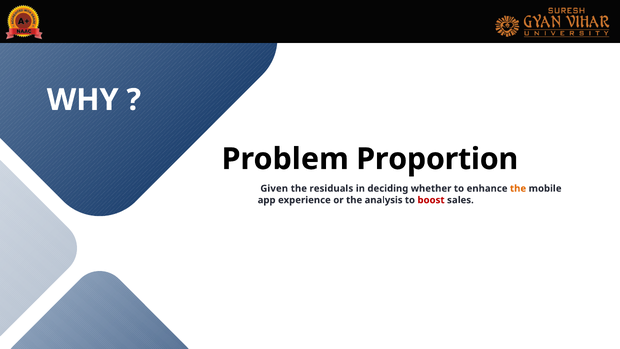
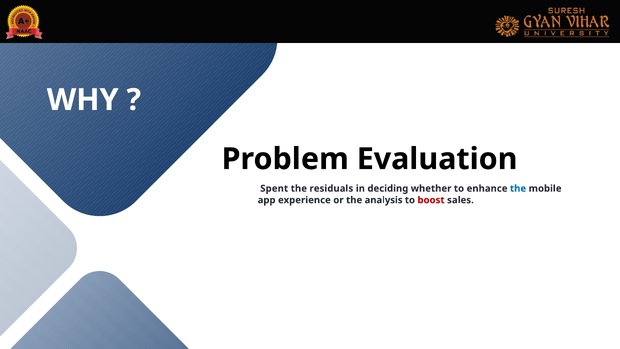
Proportion: Proportion -> Evaluation
Given: Given -> Spent
the at (518, 188) colour: orange -> blue
